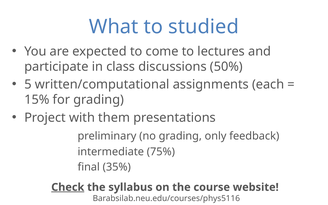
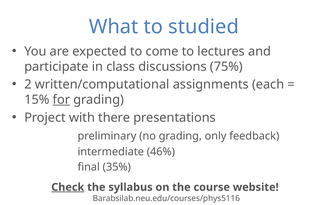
50%: 50% -> 75%
5: 5 -> 2
for underline: none -> present
them: them -> there
75%: 75% -> 46%
